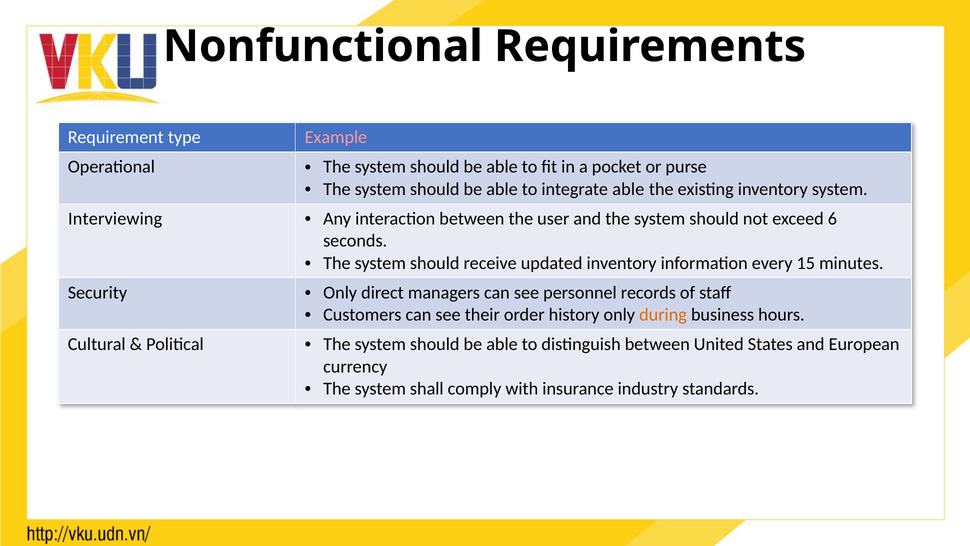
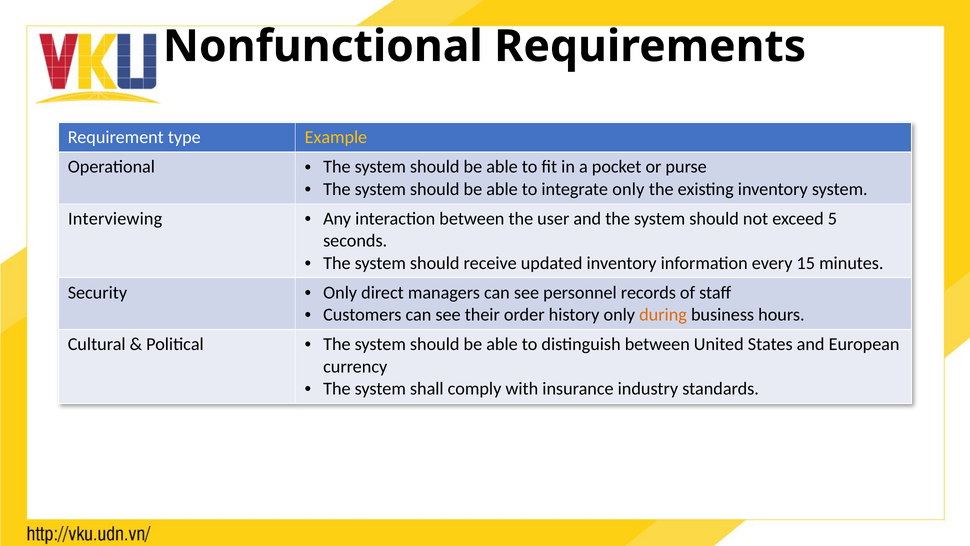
Example colour: pink -> yellow
integrate able: able -> only
6: 6 -> 5
